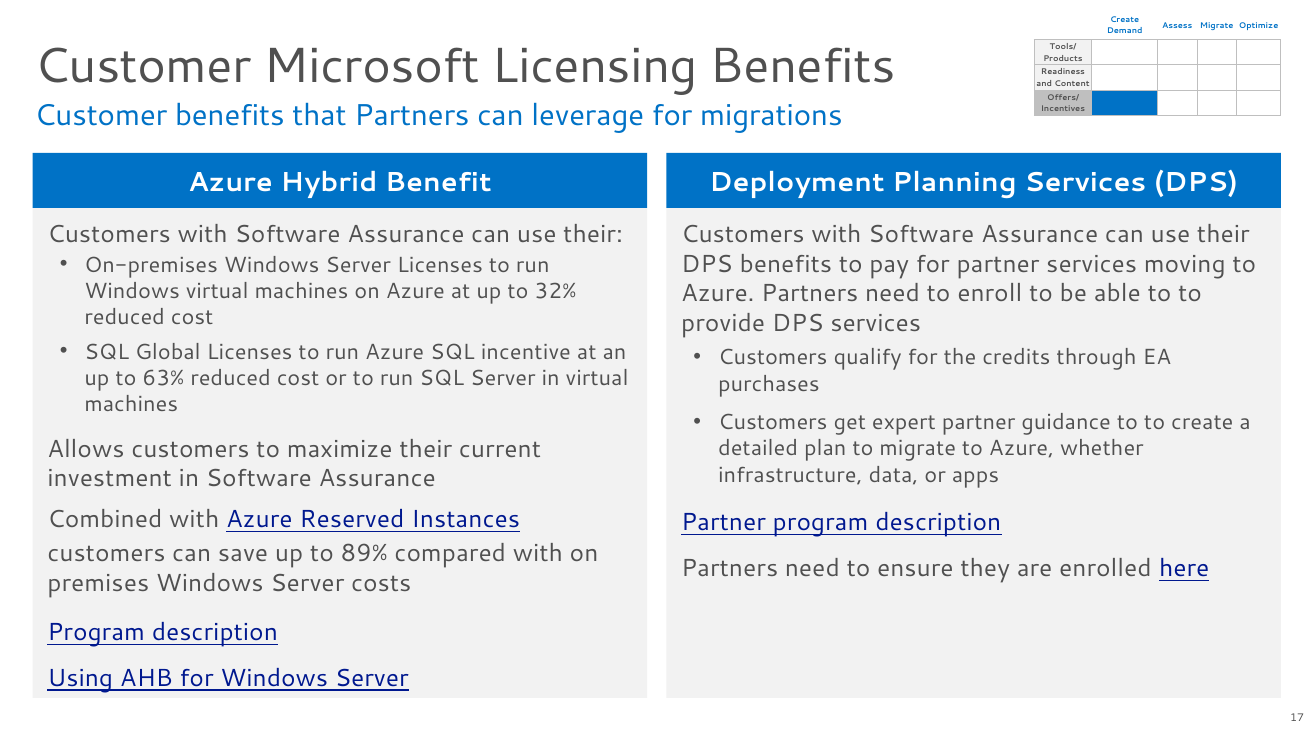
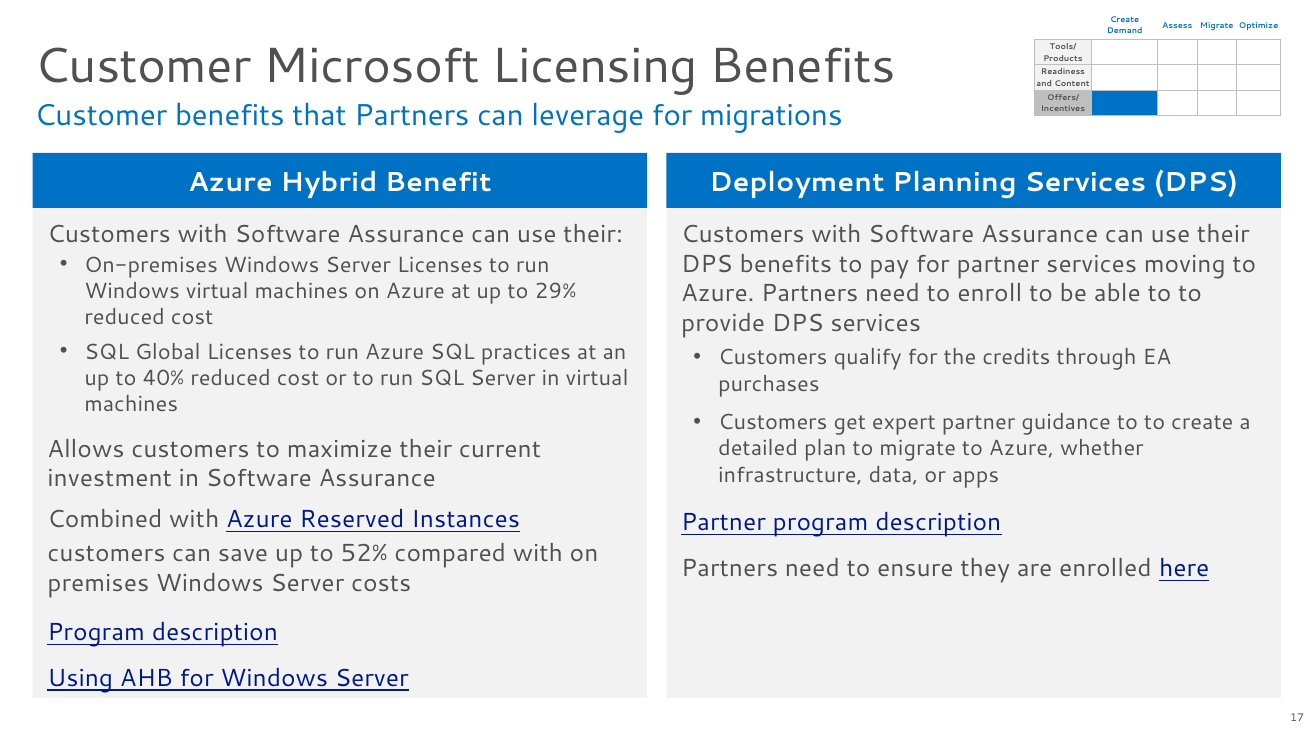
32%: 32% -> 29%
incentive: incentive -> practices
63%: 63% -> 40%
89%: 89% -> 52%
